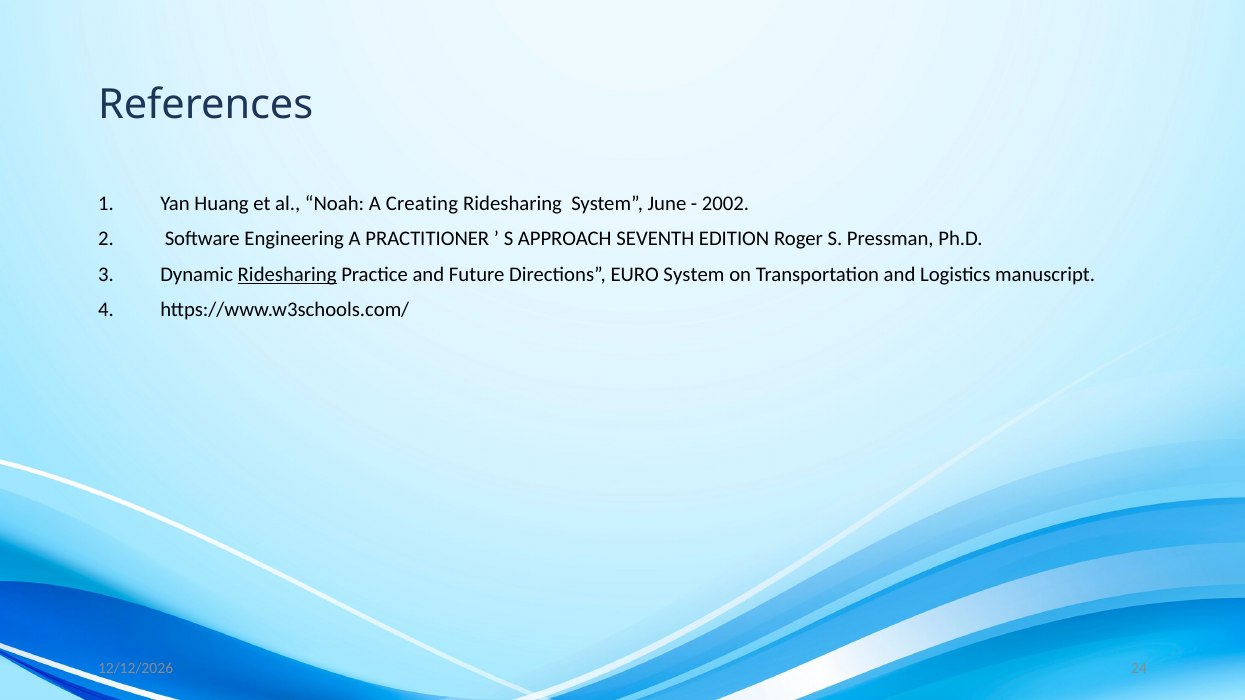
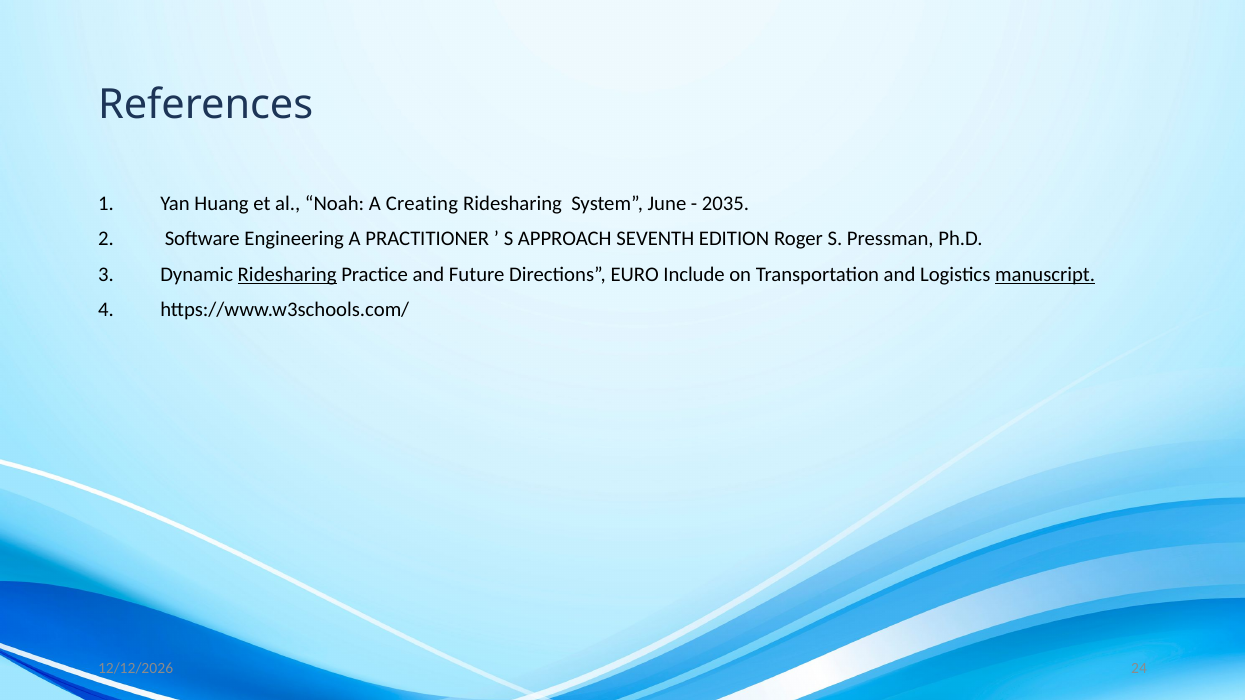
2002: 2002 -> 2035
EURO System: System -> Include
manuscript underline: none -> present
